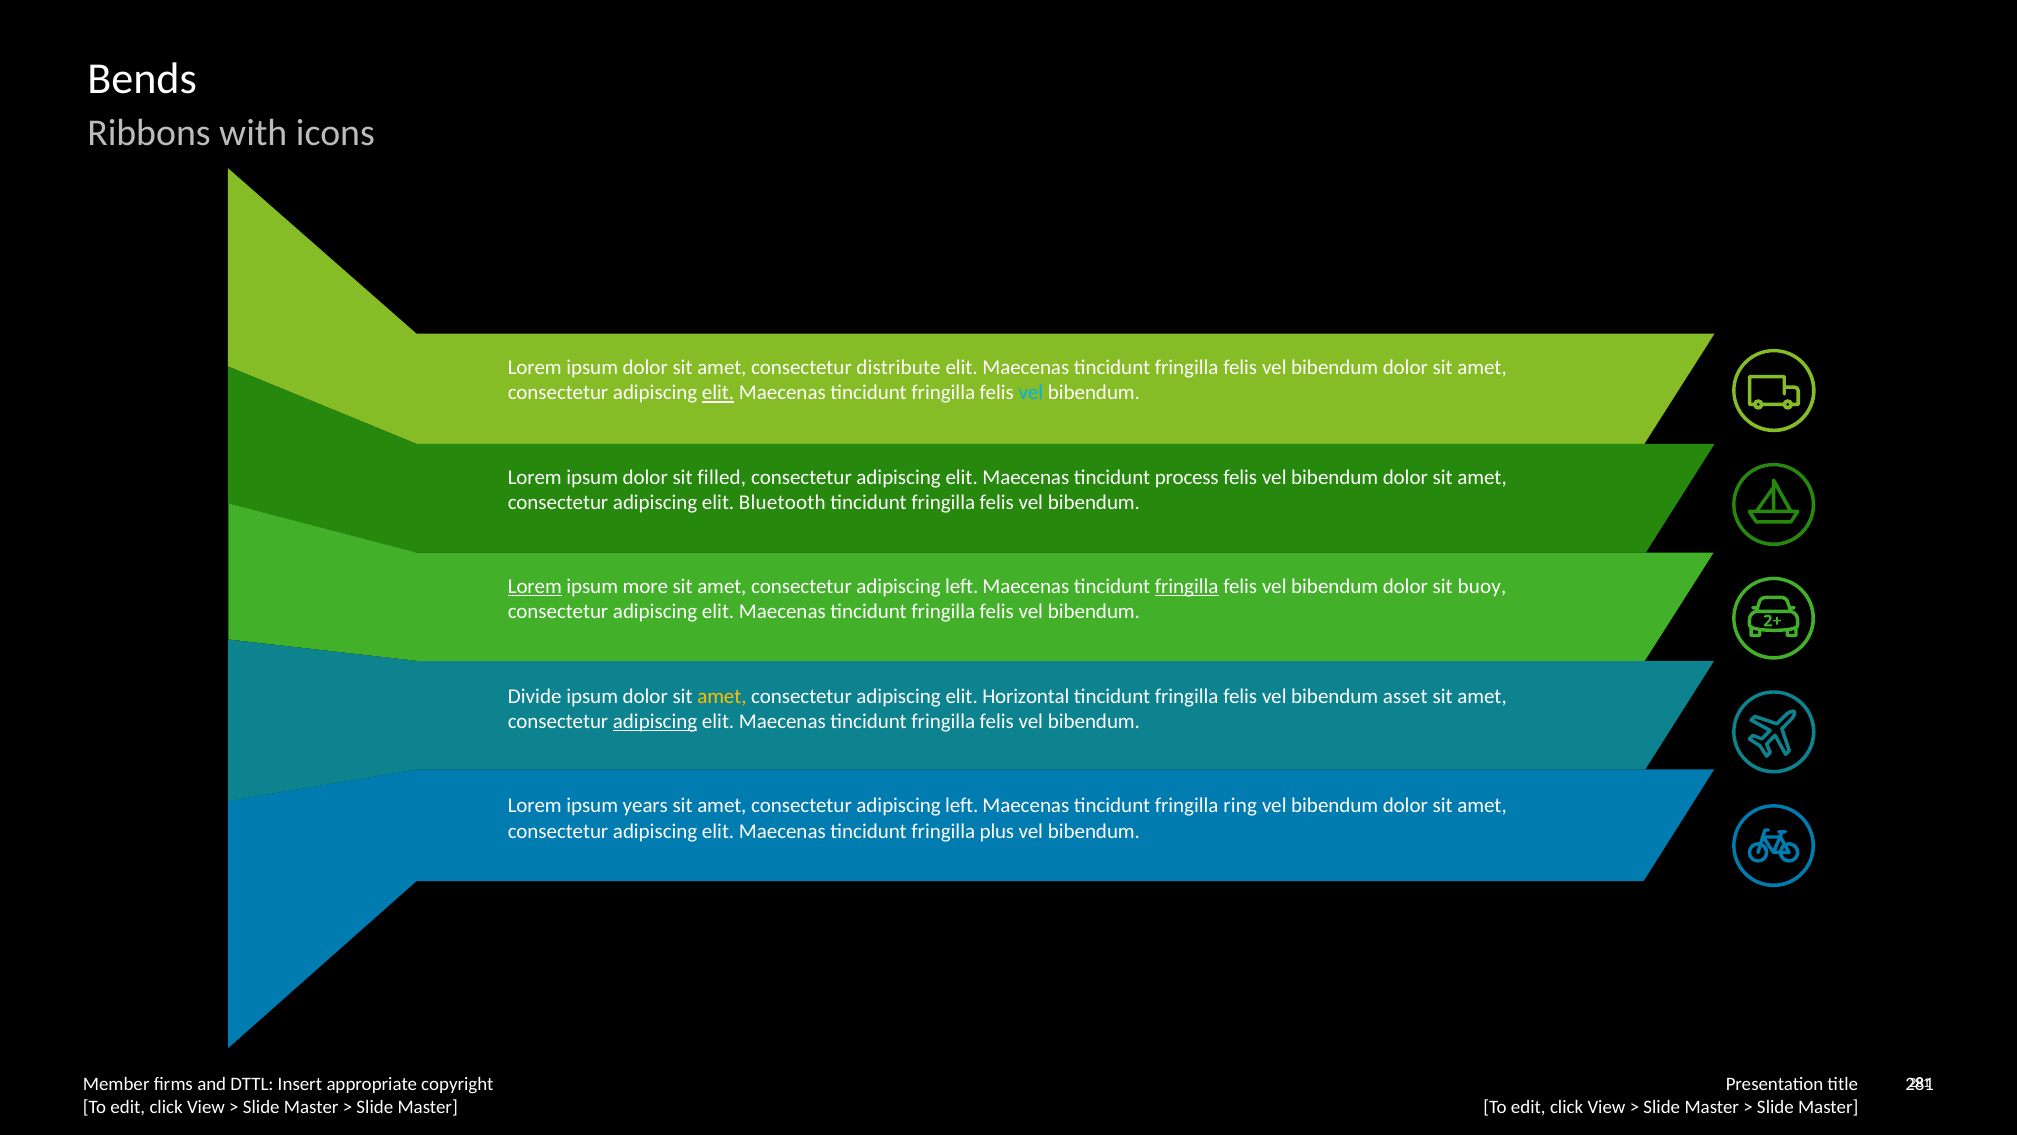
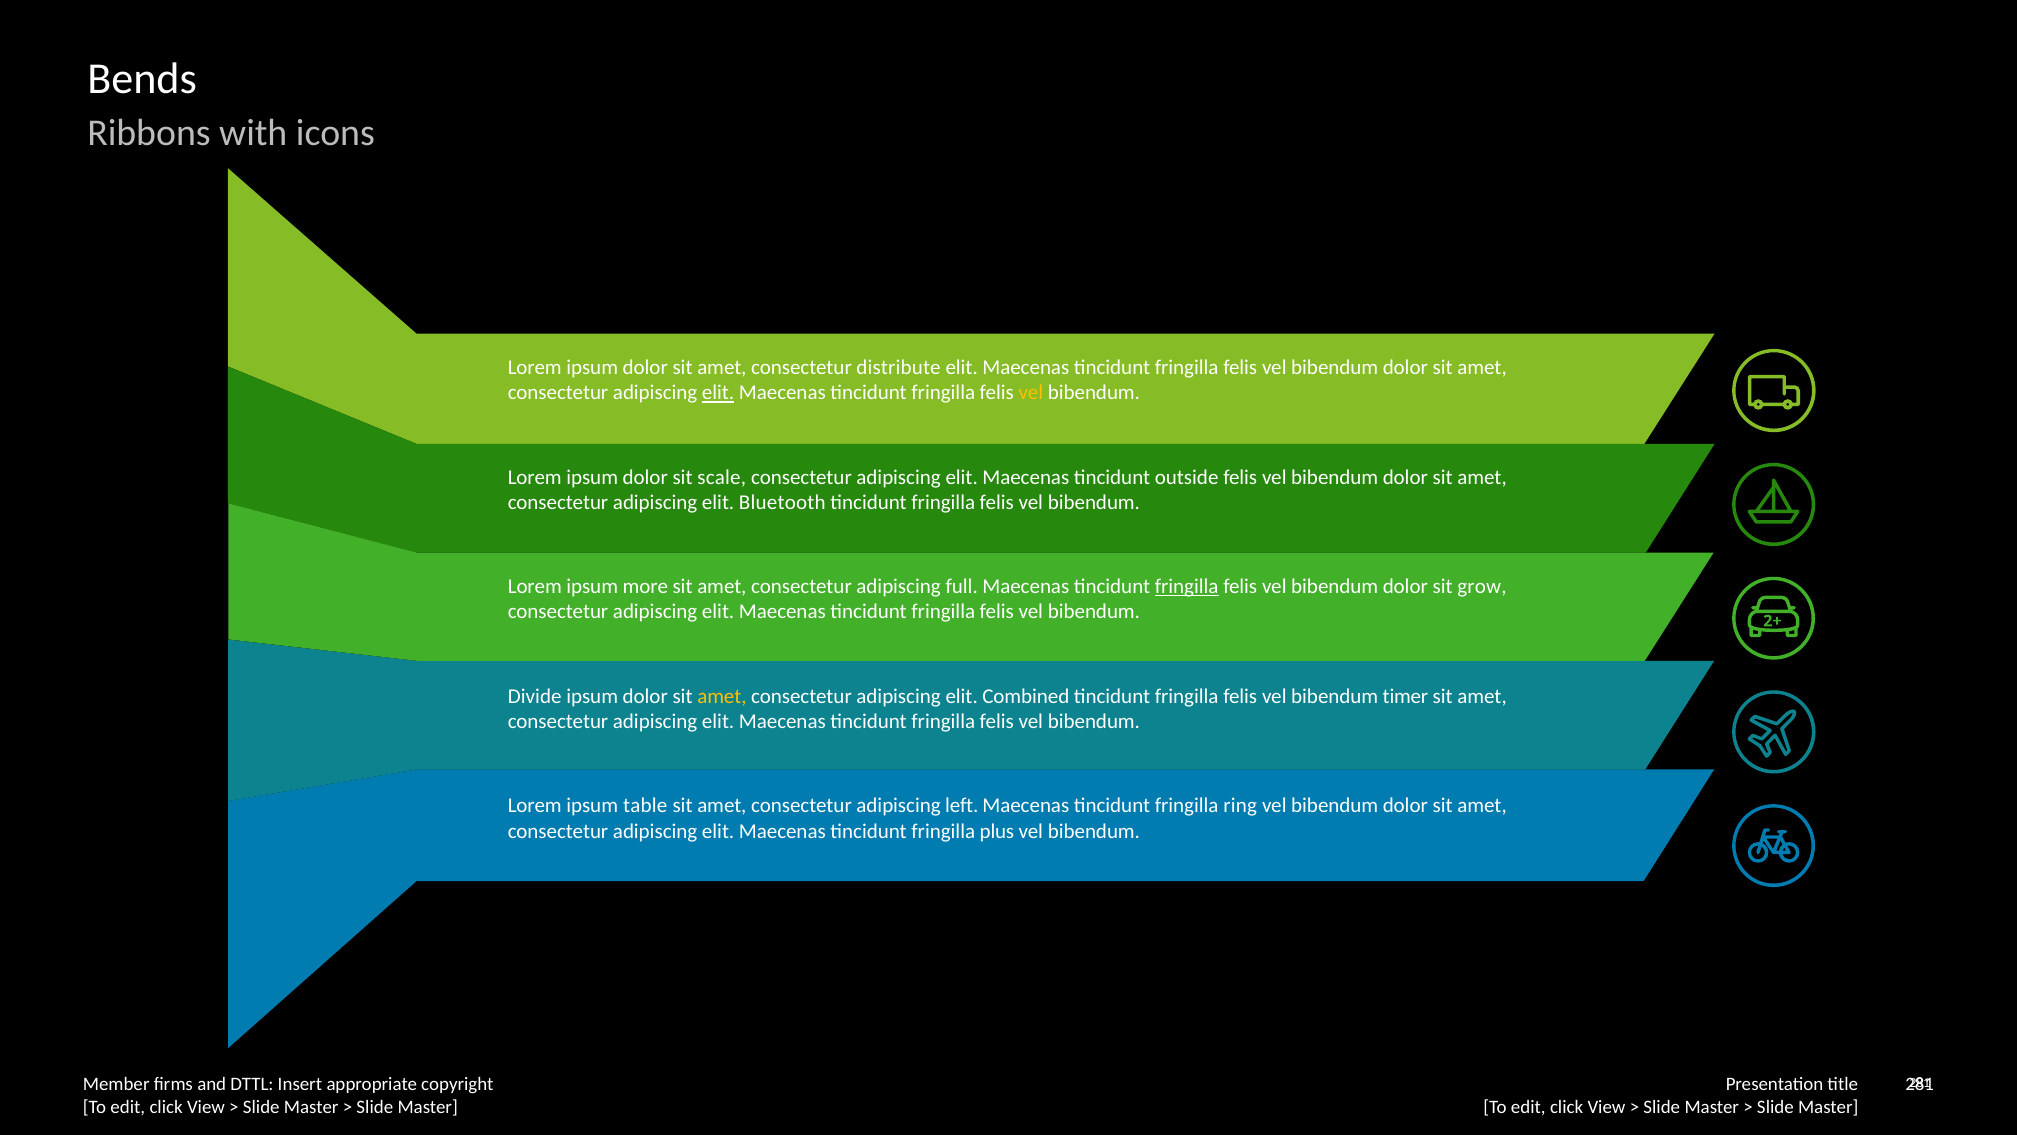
vel at (1031, 393) colour: light blue -> yellow
filled: filled -> scale
process: process -> outside
Lorem at (535, 587) underline: present -> none
left at (962, 587): left -> full
buoy: buoy -> grow
Horizontal: Horizontal -> Combined
asset: asset -> timer
adipiscing at (655, 721) underline: present -> none
years: years -> table
